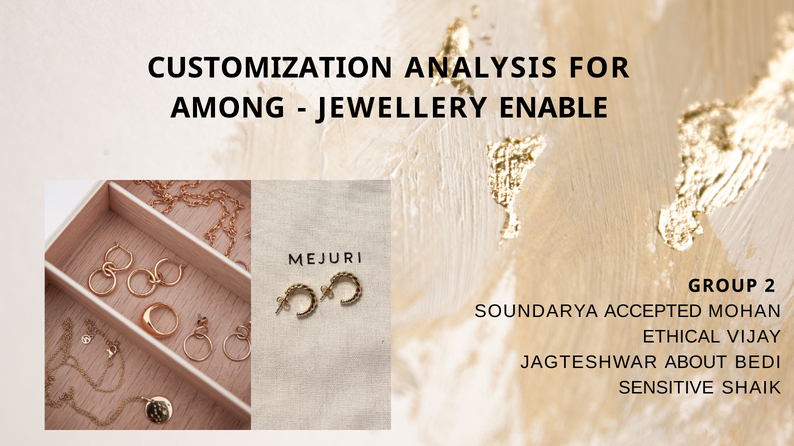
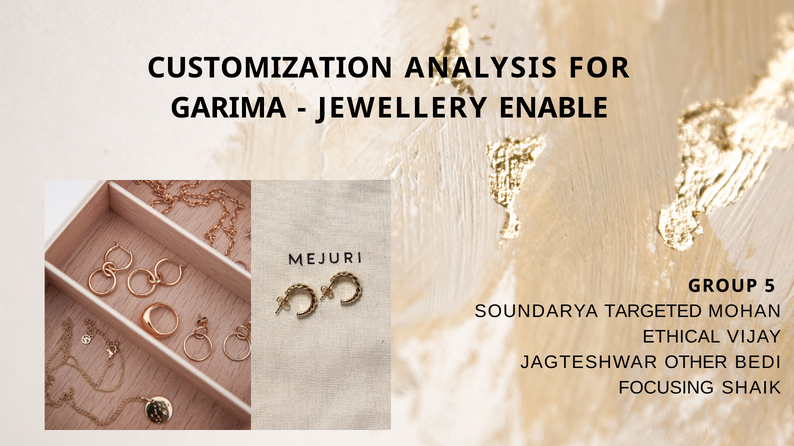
AMONG: AMONG -> GARIMA
2: 2 -> 5
ACCEPTED: ACCEPTED -> TARGETED
ABOUT: ABOUT -> OTHER
SENSITIVE: SENSITIVE -> FOCUSING
